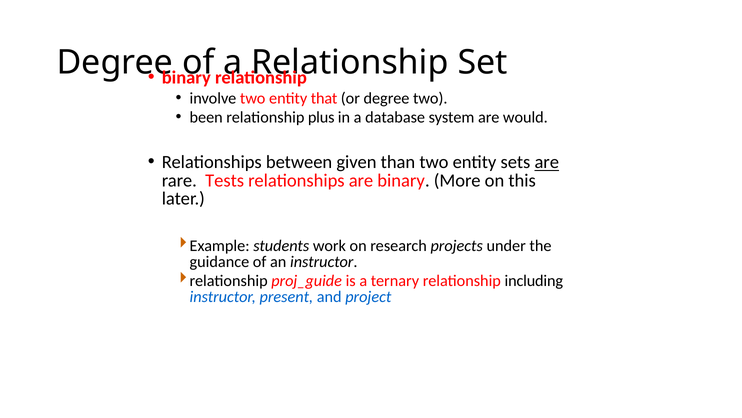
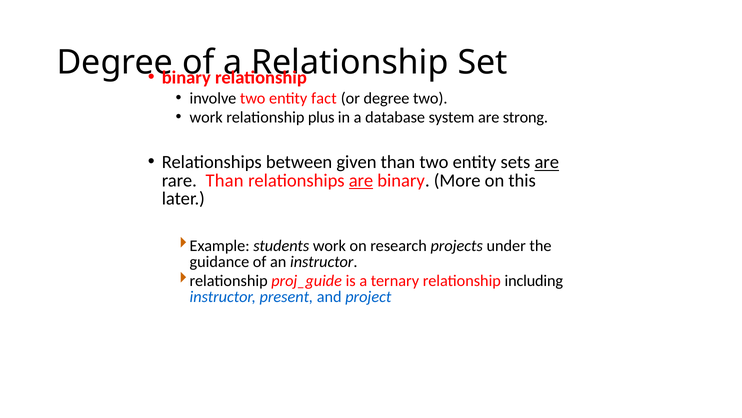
that: that -> fact
been at (206, 117): been -> work
would: would -> strong
rare Tests: Tests -> Than
are at (361, 180) underline: none -> present
